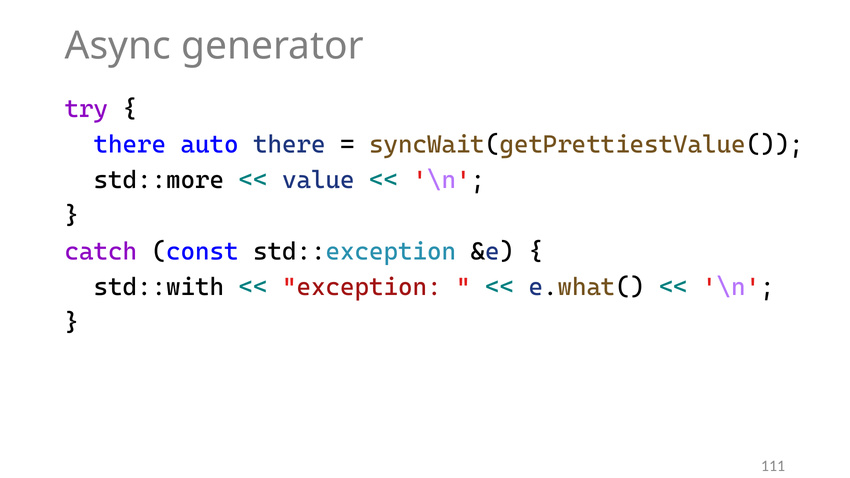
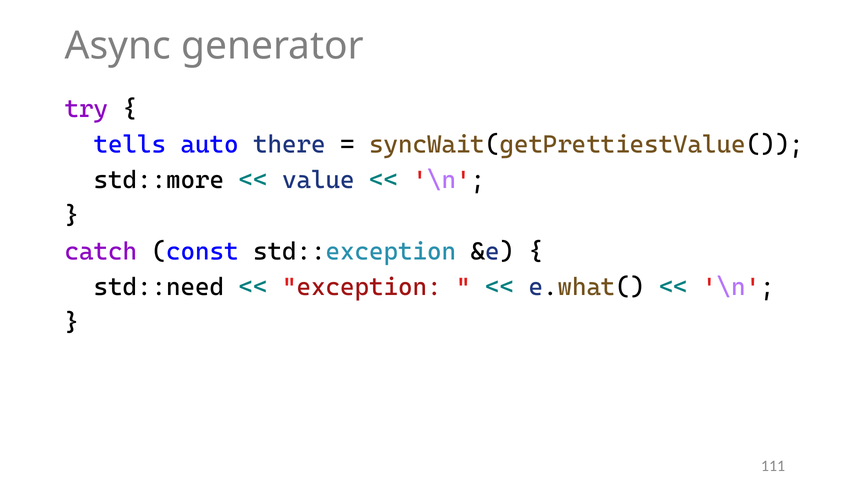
there at (130, 144): there -> tells
std::with: std::with -> std::need
